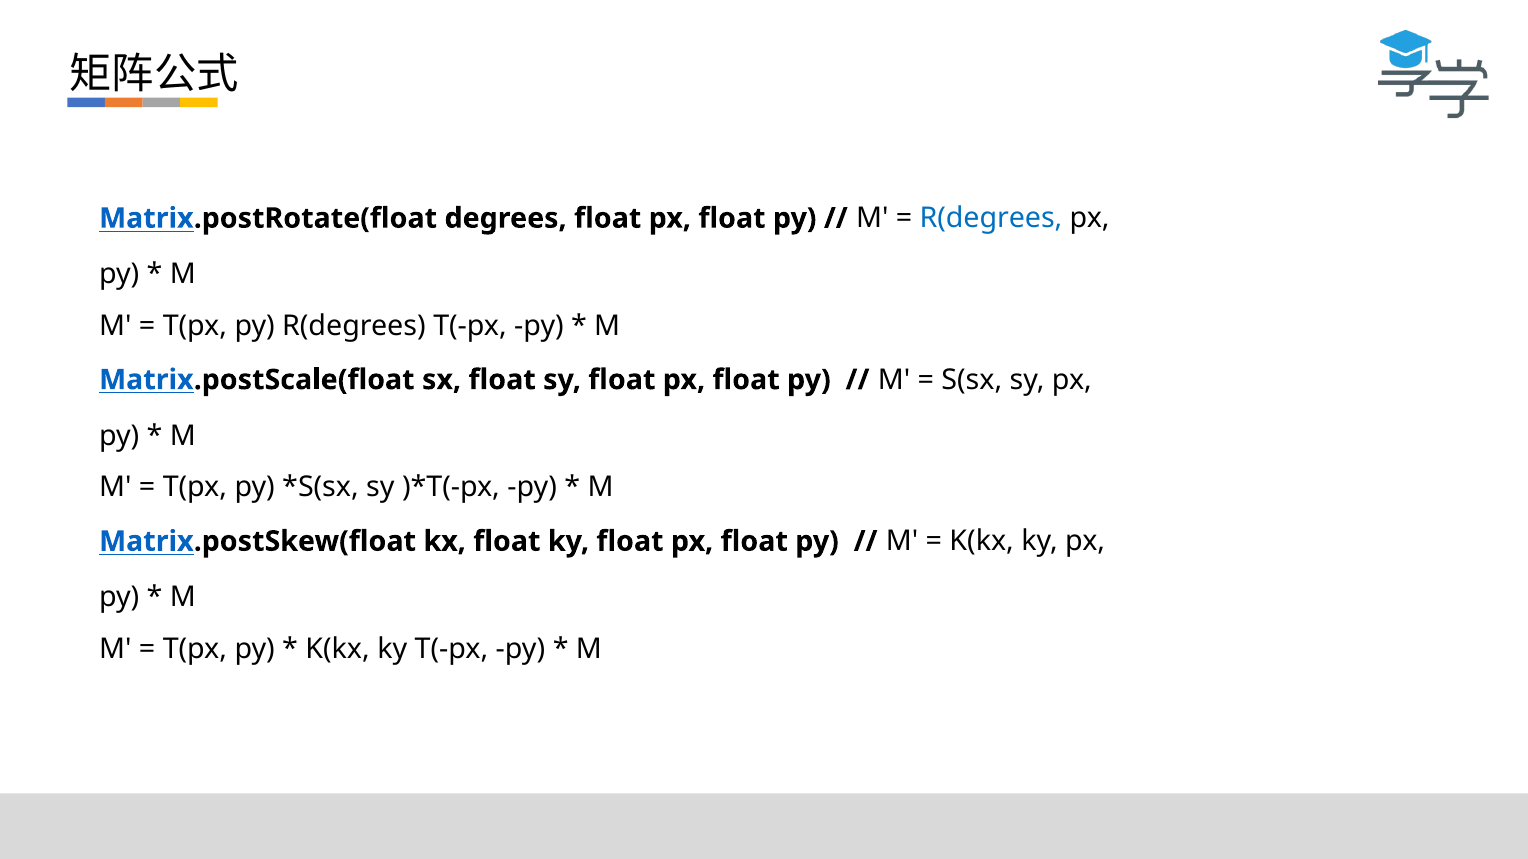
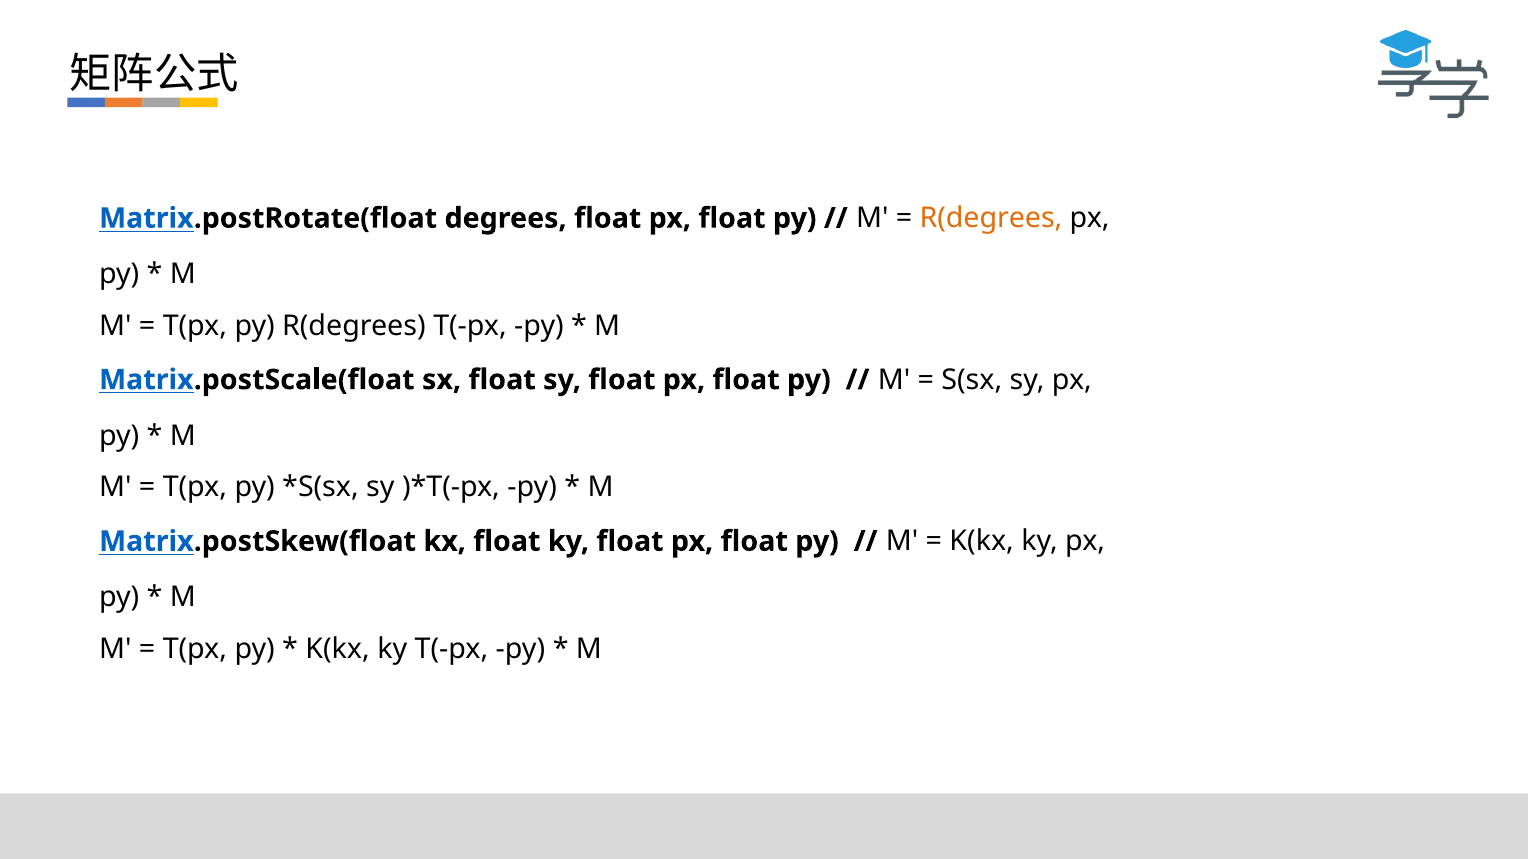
R(degrees at (991, 218) colour: blue -> orange
